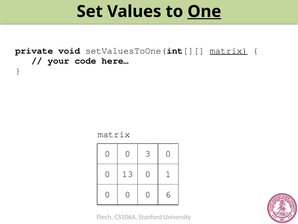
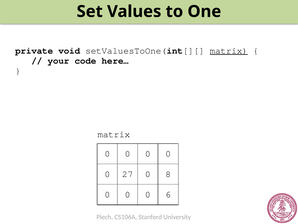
One underline: present -> none
3 at (148, 153): 3 -> 0
13: 13 -> 27
1: 1 -> 8
